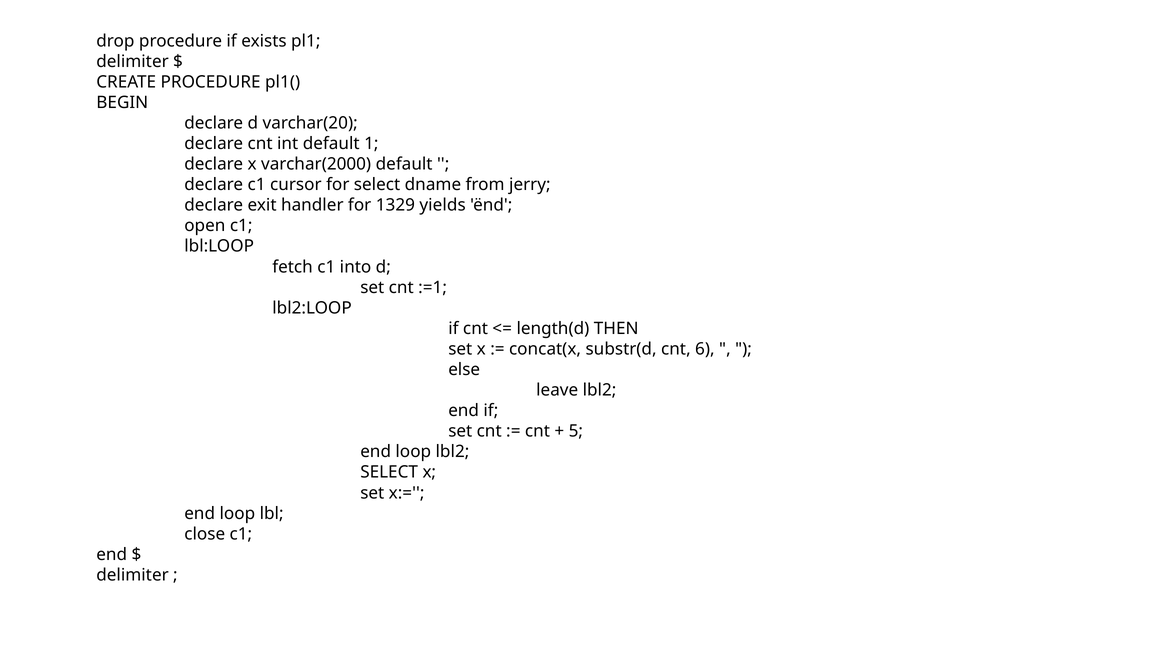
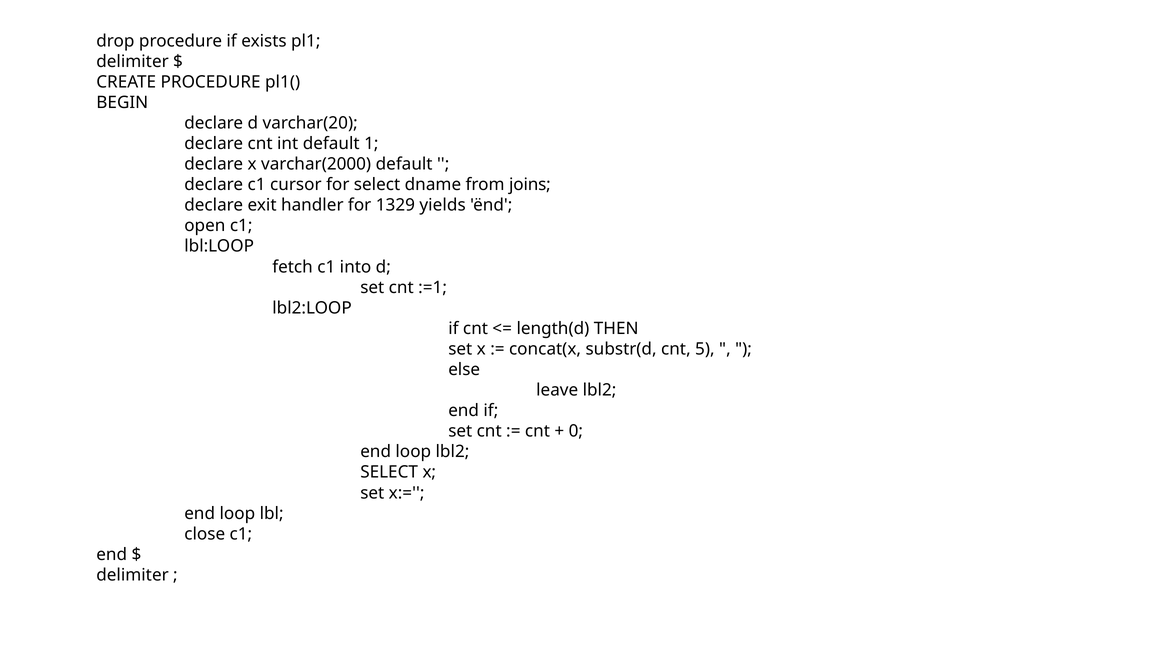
jerry: jerry -> joins
6: 6 -> 5
5: 5 -> 0
